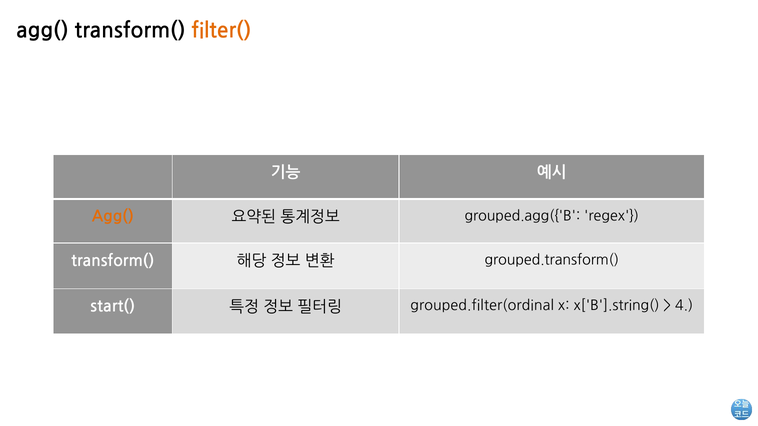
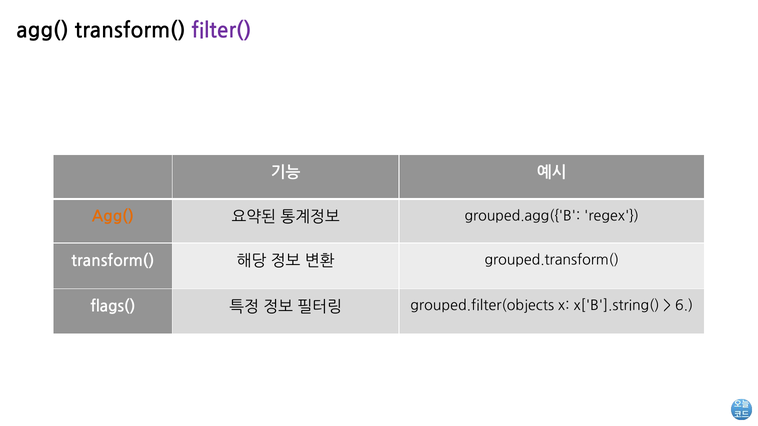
filter( colour: orange -> purple
start(: start( -> flags(
grouped.filter(ordinal: grouped.filter(ordinal -> grouped.filter(objects
4: 4 -> 6
